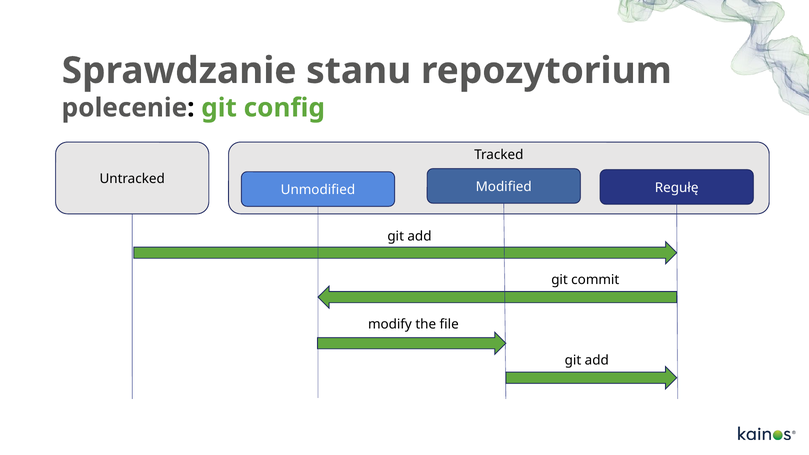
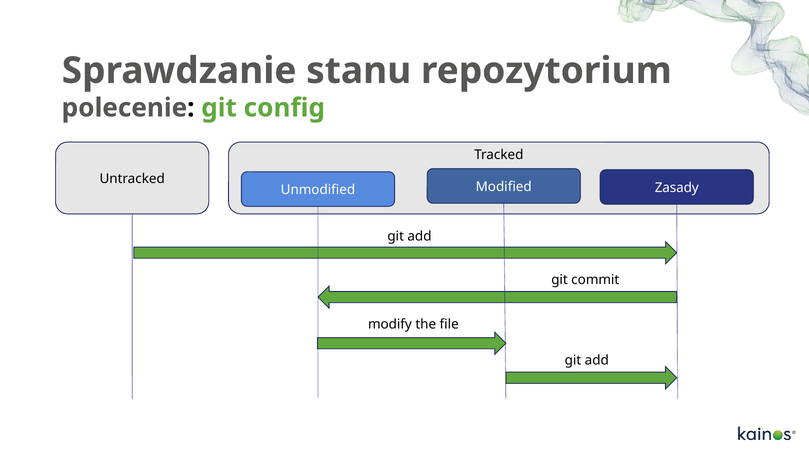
Regułę: Regułę -> Zasady
